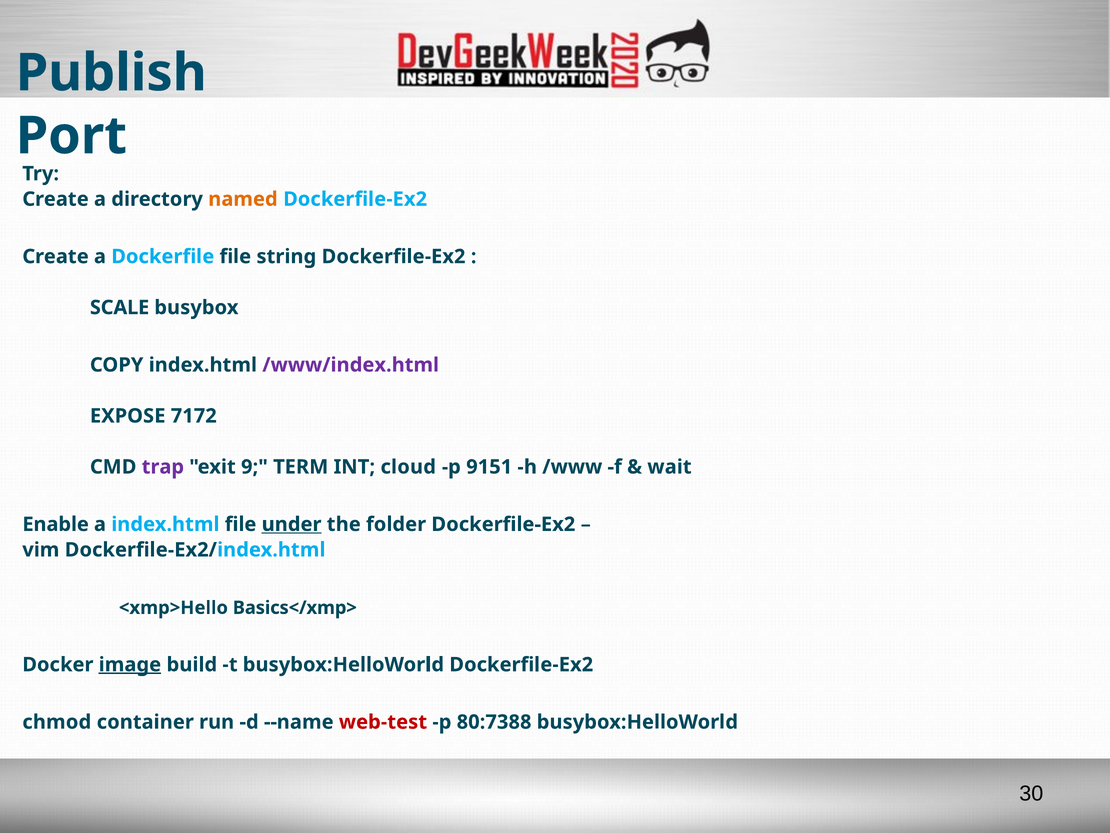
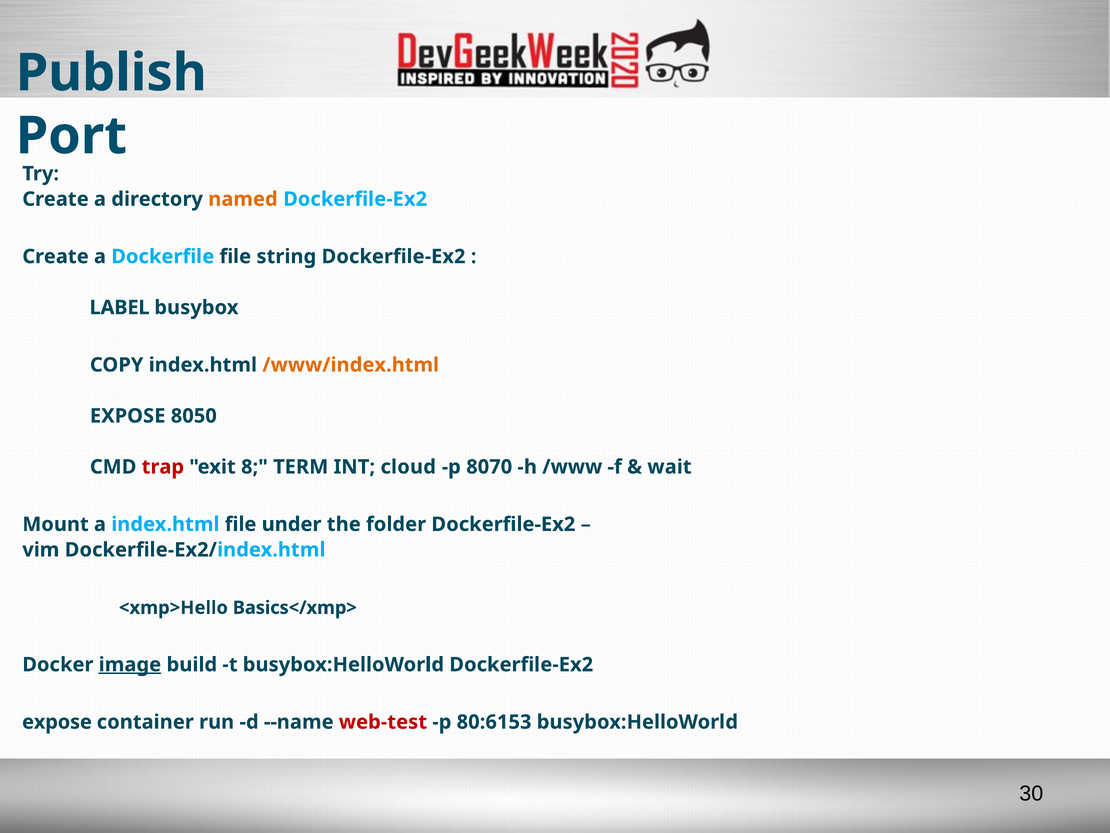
SCALE: SCALE -> LABEL
/www/index.html colour: purple -> orange
7172: 7172 -> 8050
trap colour: purple -> red
9: 9 -> 8
9151: 9151 -> 8070
Enable: Enable -> Mount
under underline: present -> none
chmod at (57, 722): chmod -> expose
80:7388: 80:7388 -> 80:6153
